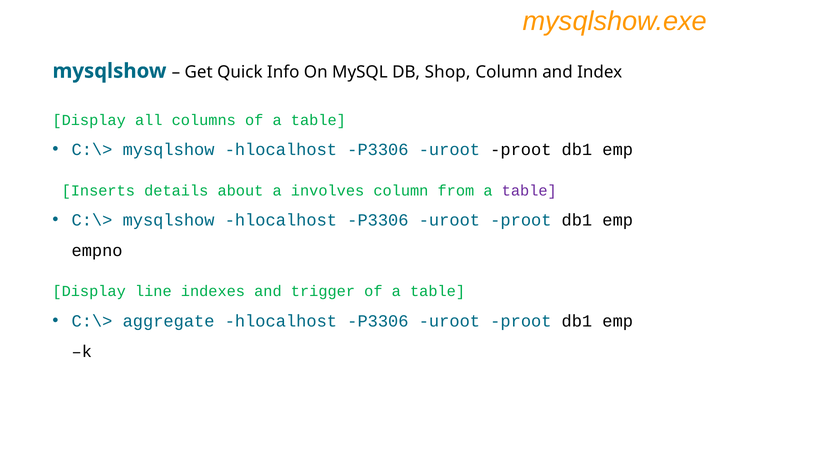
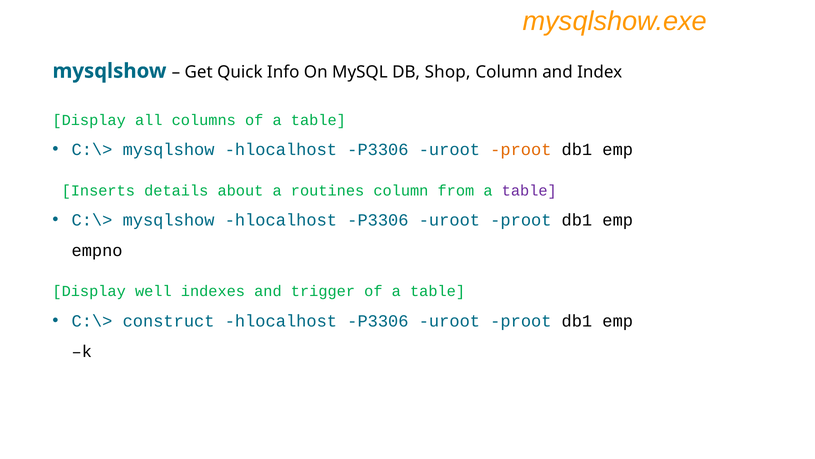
proot at (521, 150) colour: black -> orange
involves: involves -> routines
line: line -> well
aggregate: aggregate -> construct
